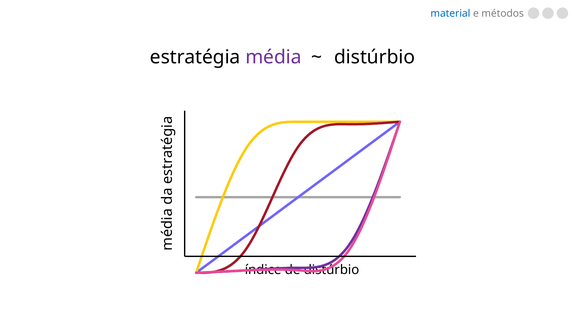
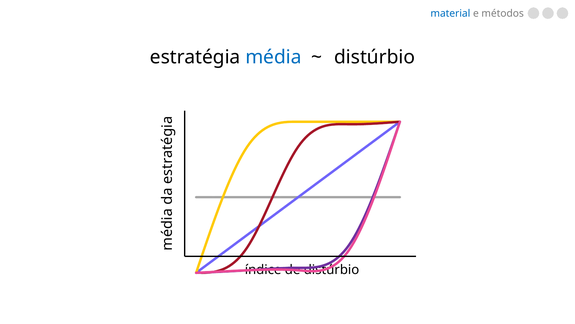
média colour: purple -> blue
